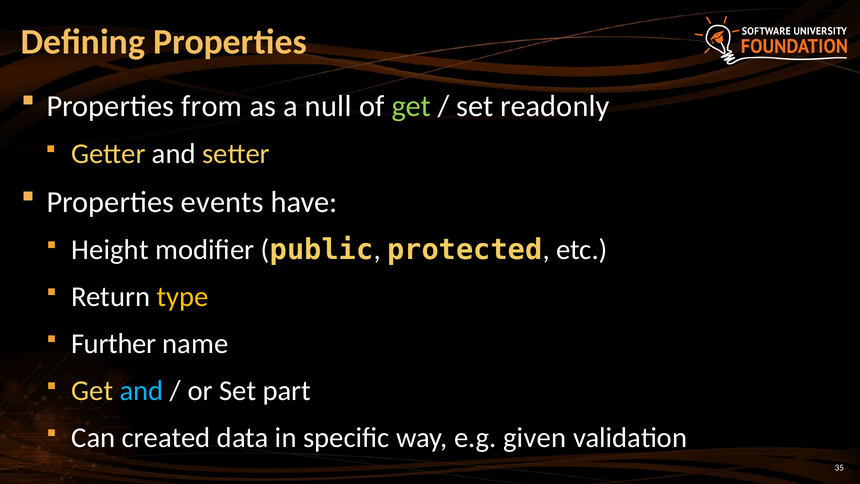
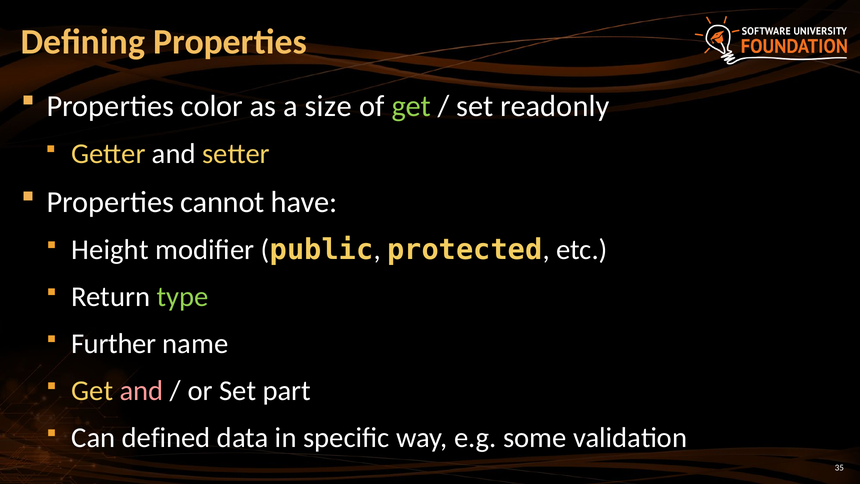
from: from -> color
null: null -> size
events: events -> cannot
type colour: yellow -> light green
and at (142, 391) colour: light blue -> pink
created: created -> defined
given: given -> some
